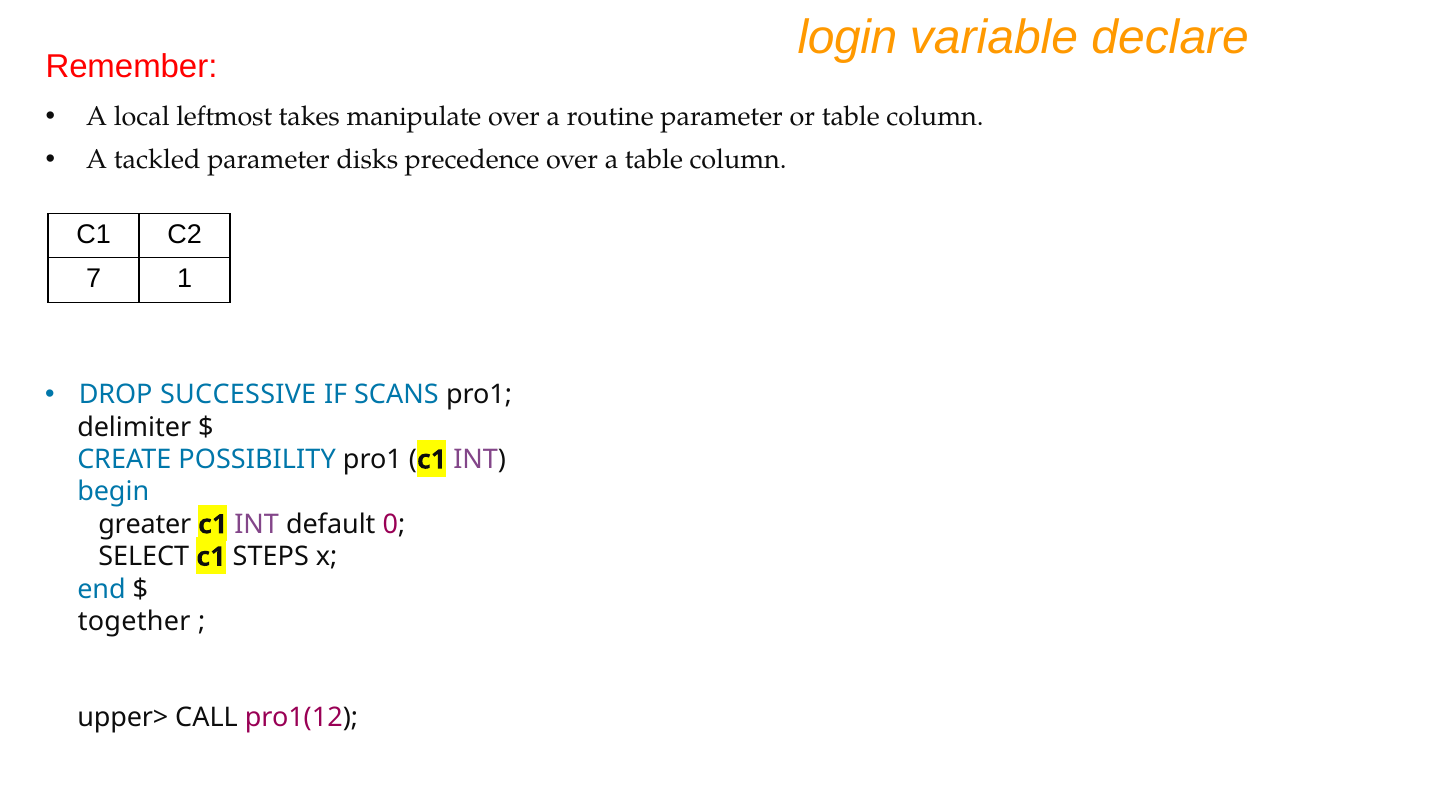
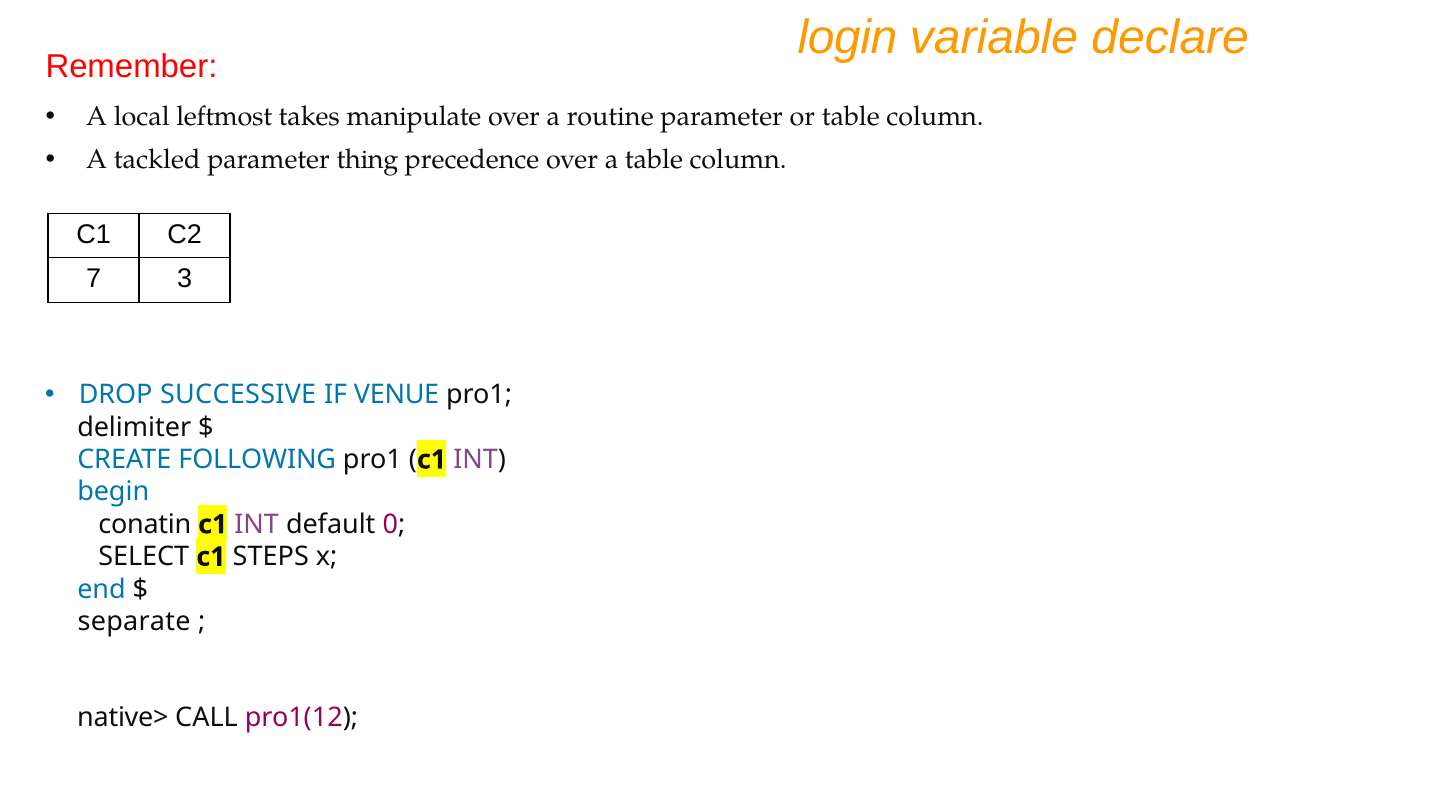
disks: disks -> thing
1: 1 -> 3
SCANS: SCANS -> VENUE
POSSIBILITY: POSSIBILITY -> FOLLOWING
greater: greater -> conatin
together: together -> separate
upper>: upper> -> native>
